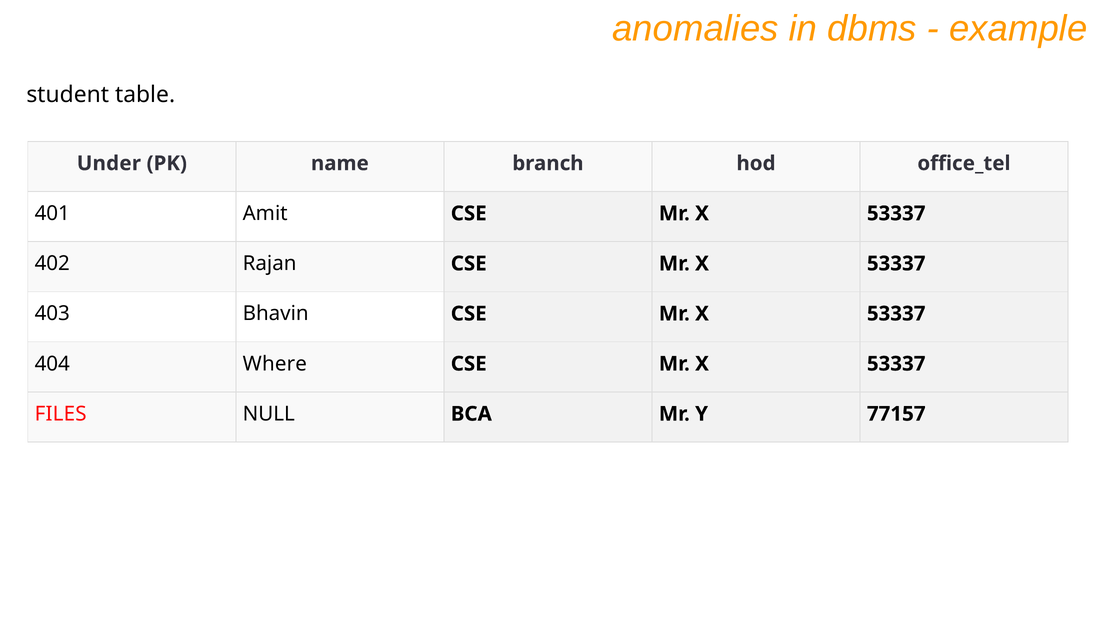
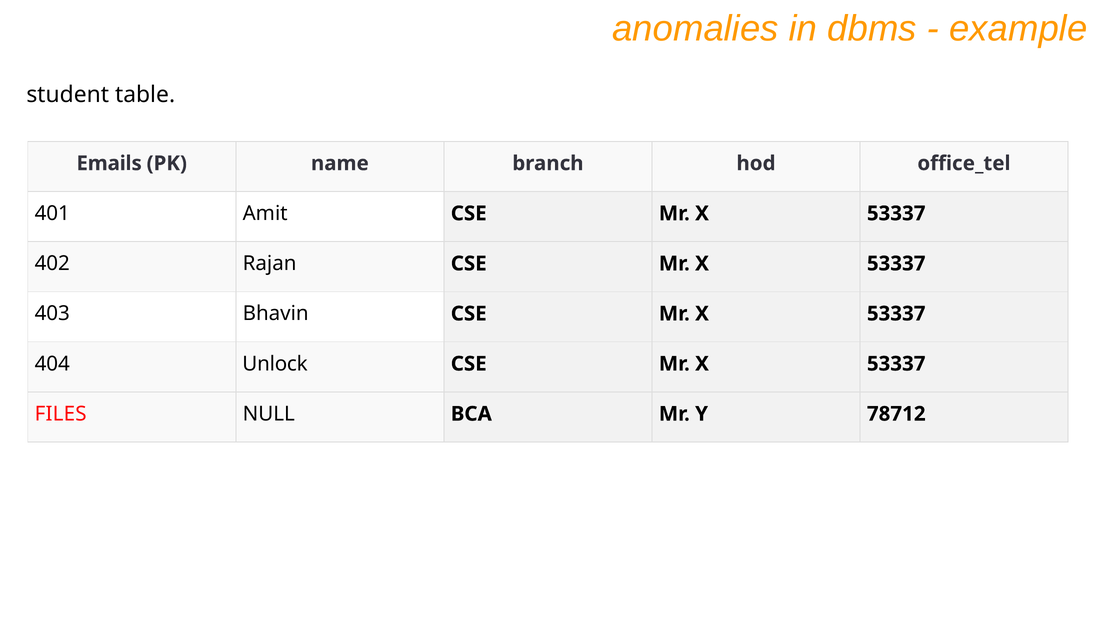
Under: Under -> Emails
Where: Where -> Unlock
77157: 77157 -> 78712
